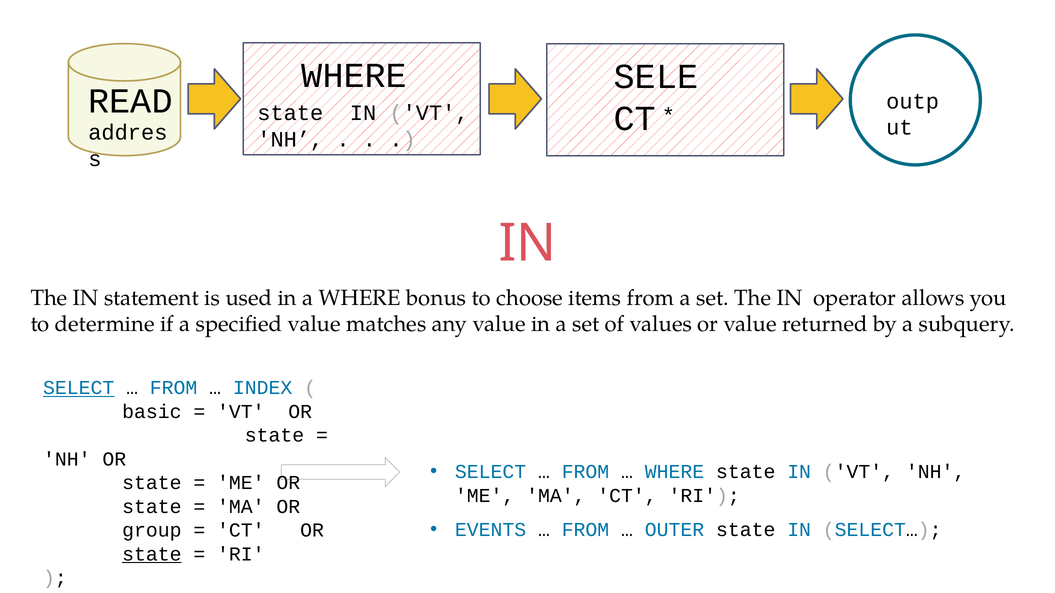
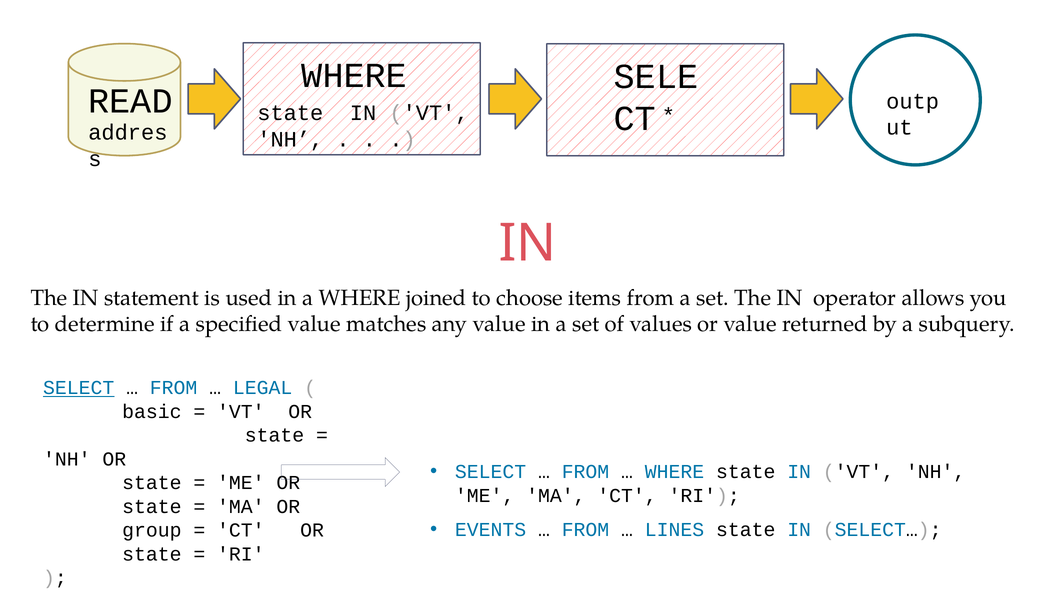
bonus: bonus -> joined
INDEX: INDEX -> LEGAL
OUTER: OUTER -> LINES
state at (152, 554) underline: present -> none
